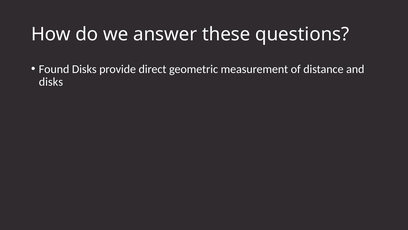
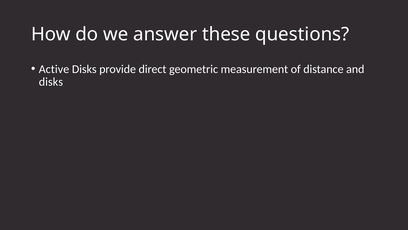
Found: Found -> Active
